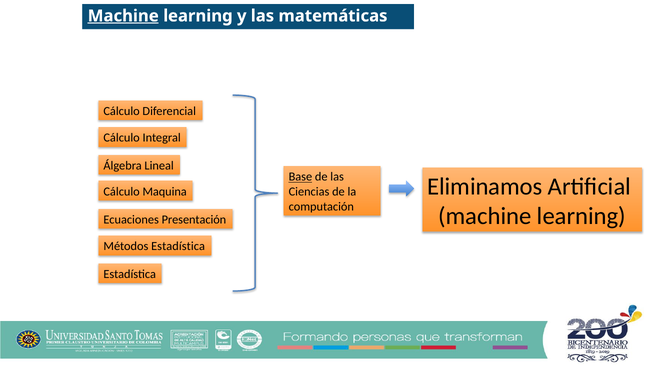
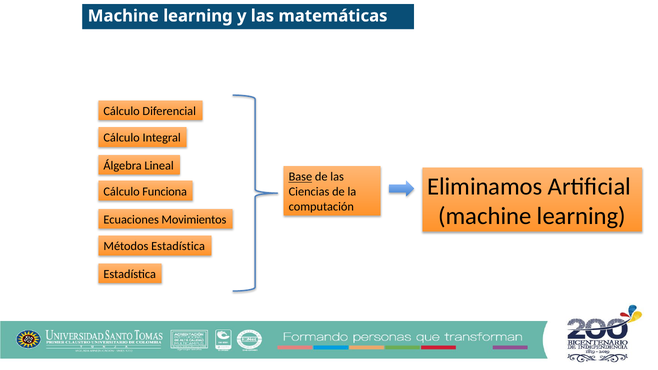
Machine at (123, 16) underline: present -> none
Maquina: Maquina -> Funciona
Presentación: Presentación -> Movimientos
